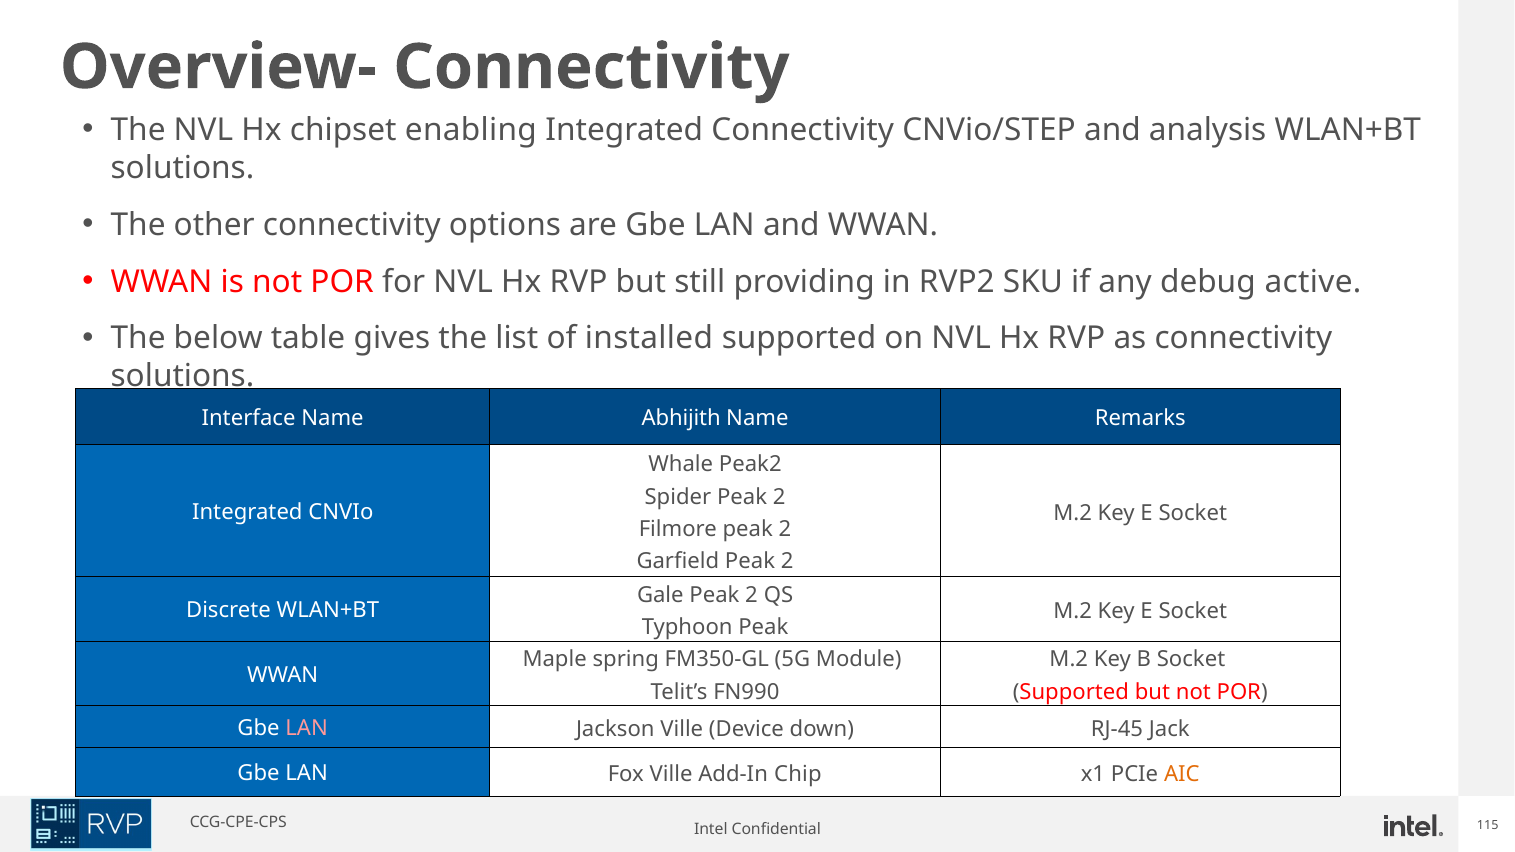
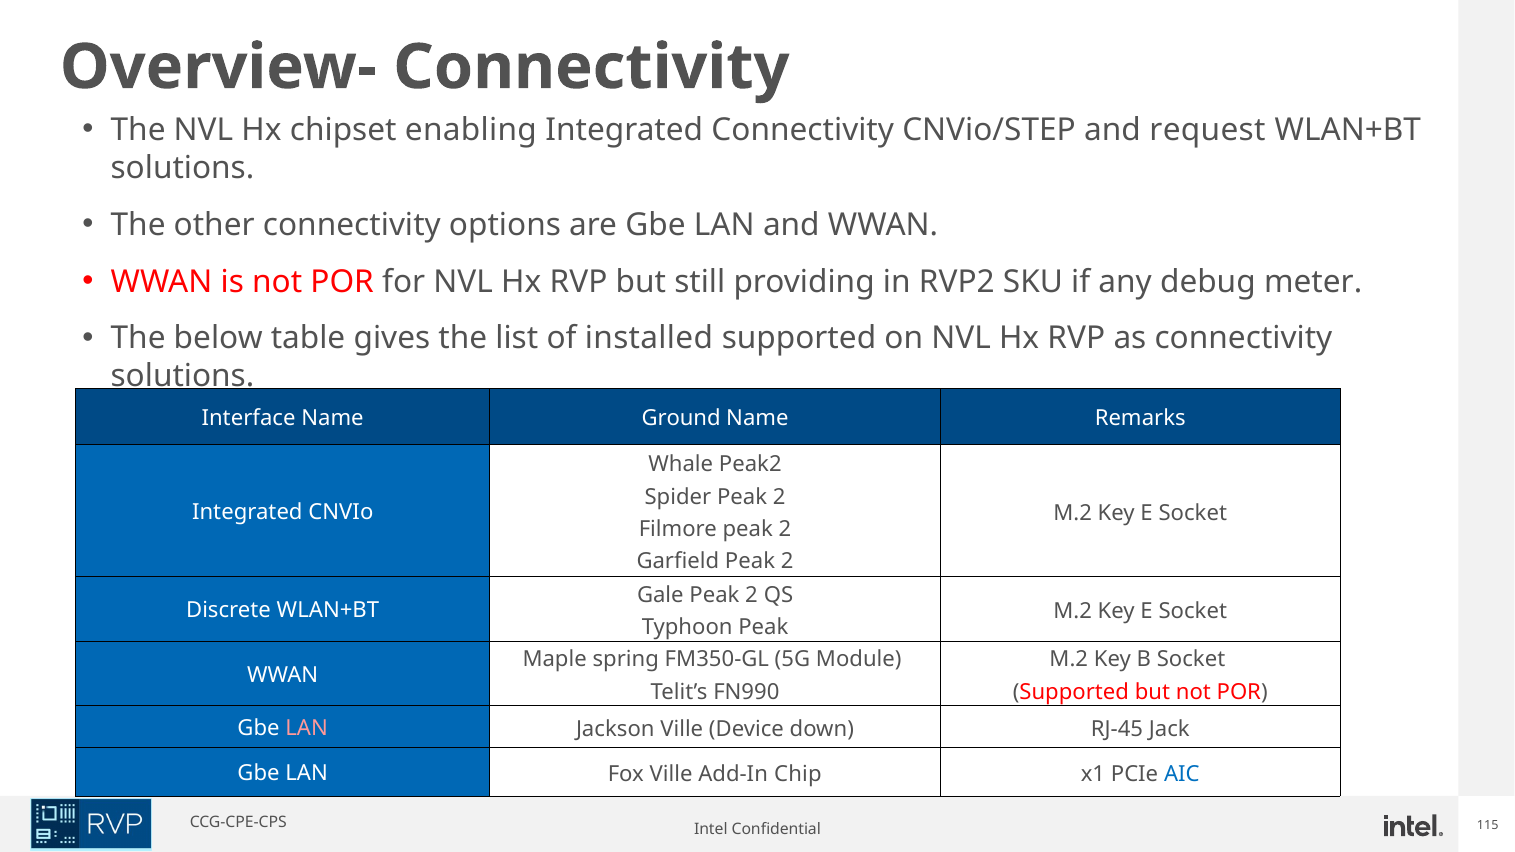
analysis: analysis -> request
active: active -> meter
Abhijith: Abhijith -> Ground
AIC colour: orange -> blue
